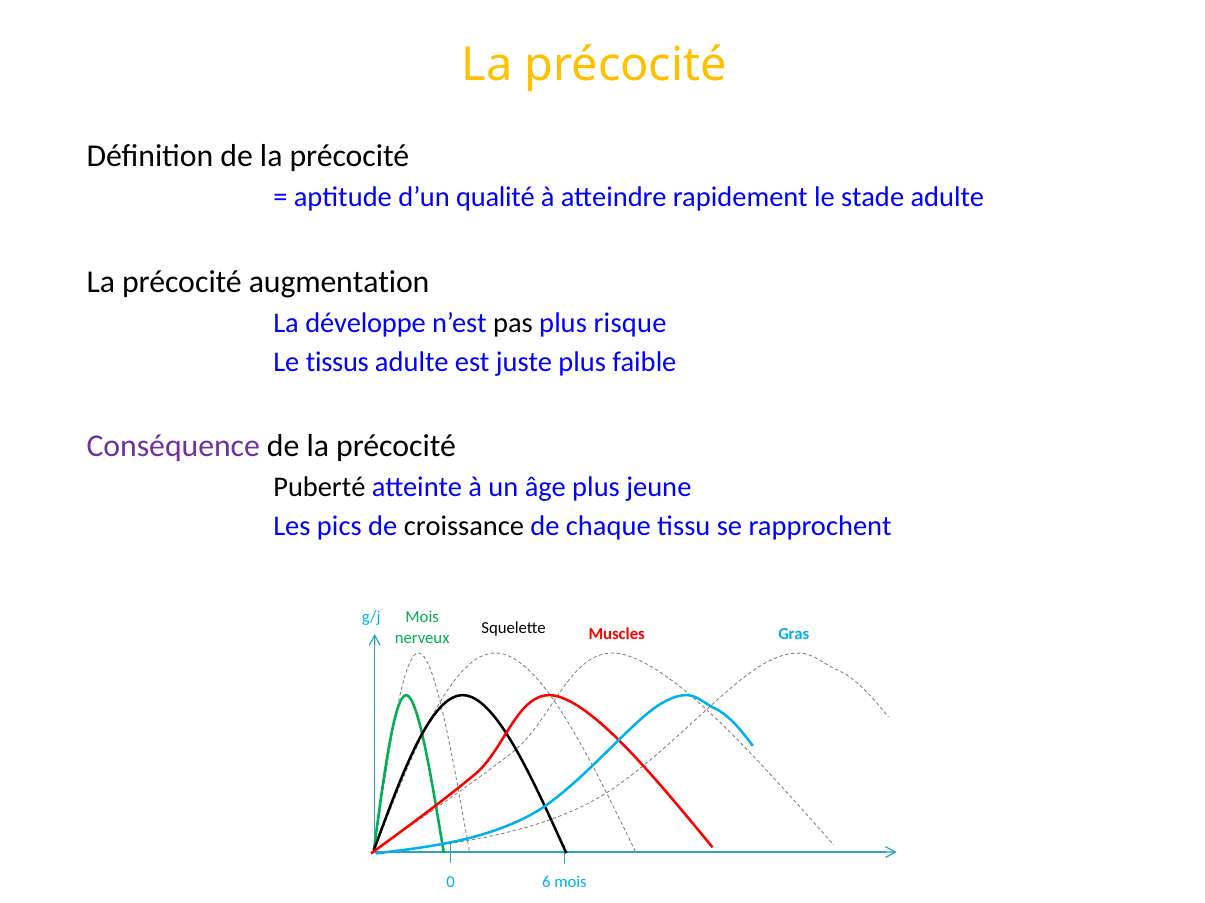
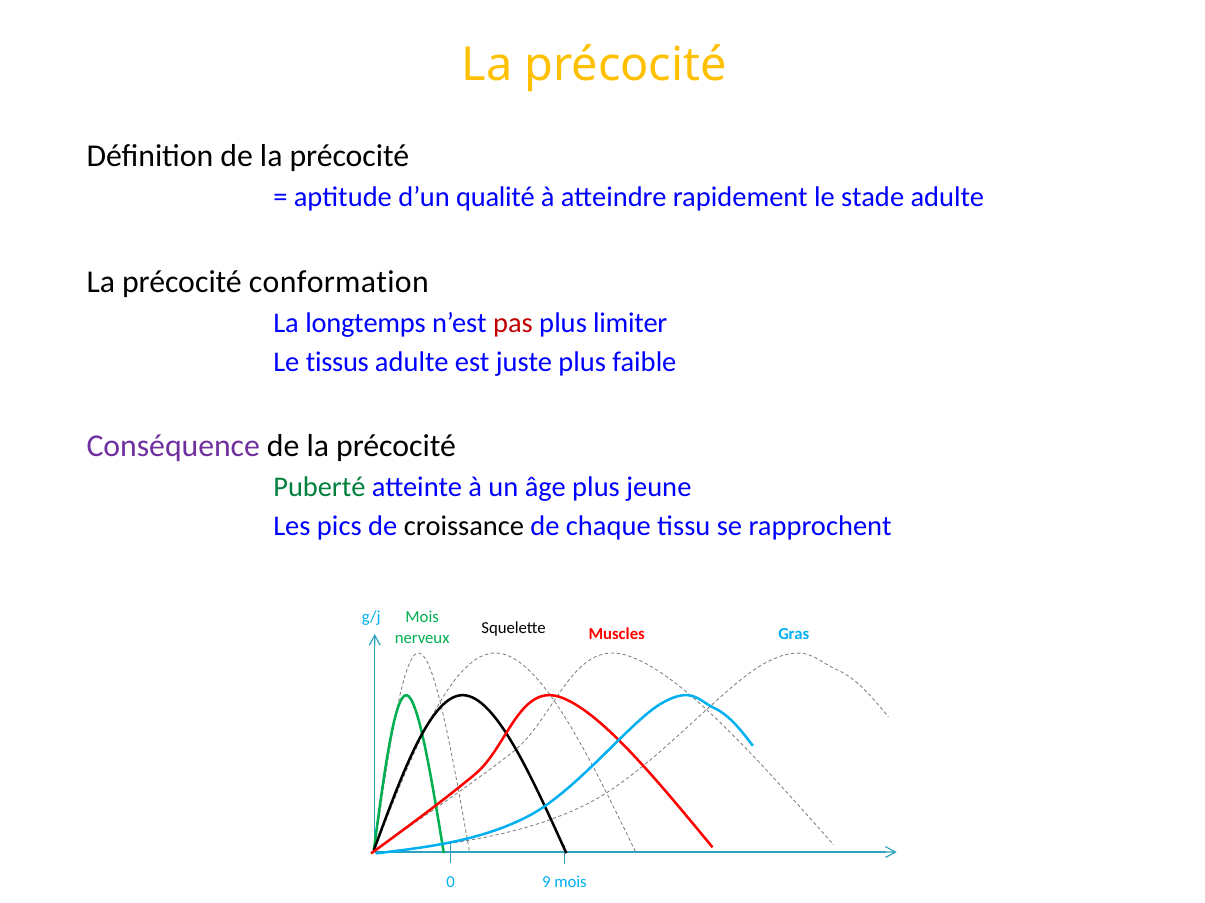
augmentation: augmentation -> conformation
développe: développe -> longtemps
pas colour: black -> red
risque: risque -> limiter
Puberté colour: black -> green
6: 6 -> 9
